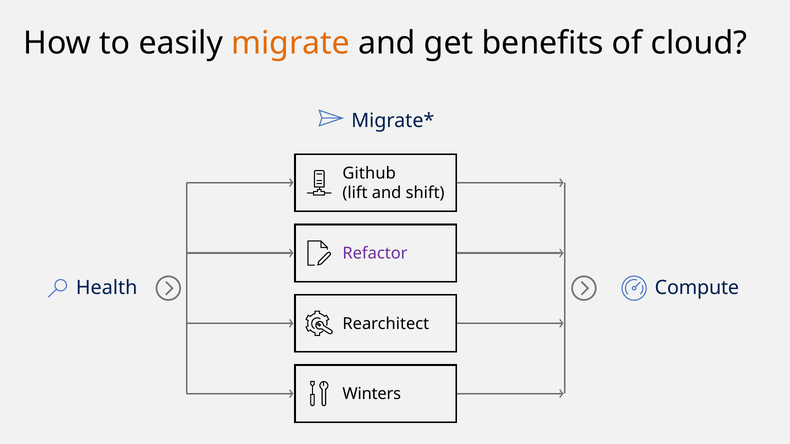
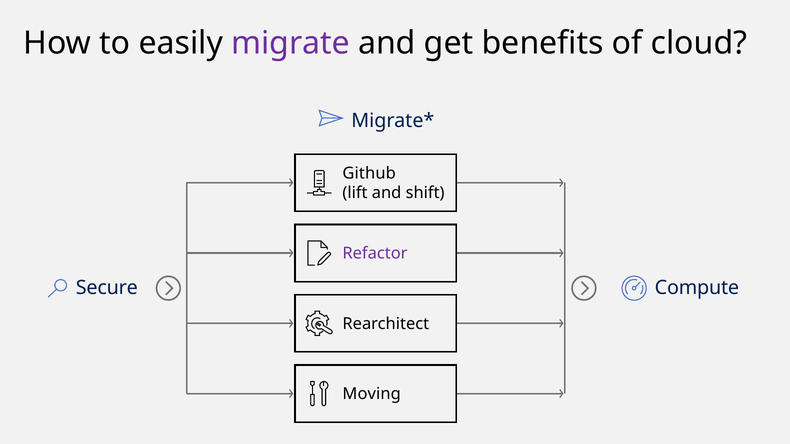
migrate colour: orange -> purple
Health: Health -> Secure
Winters: Winters -> Moving
